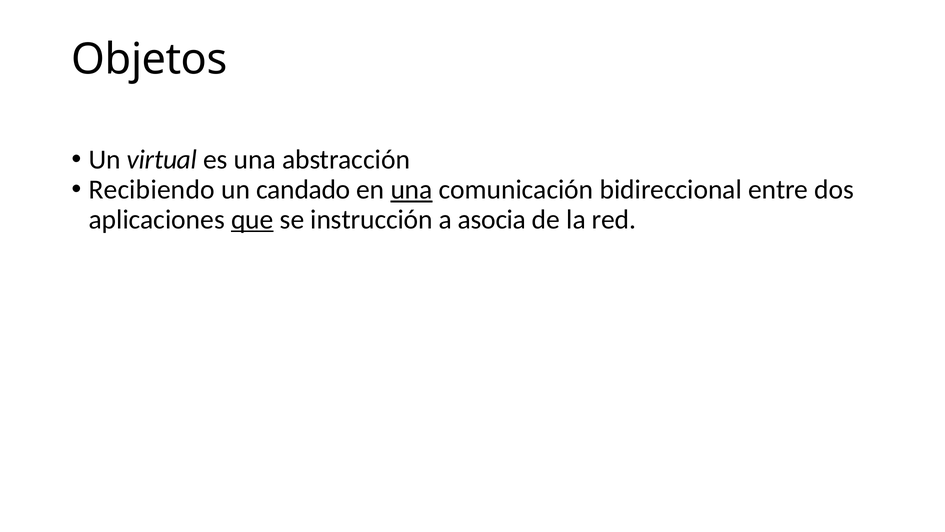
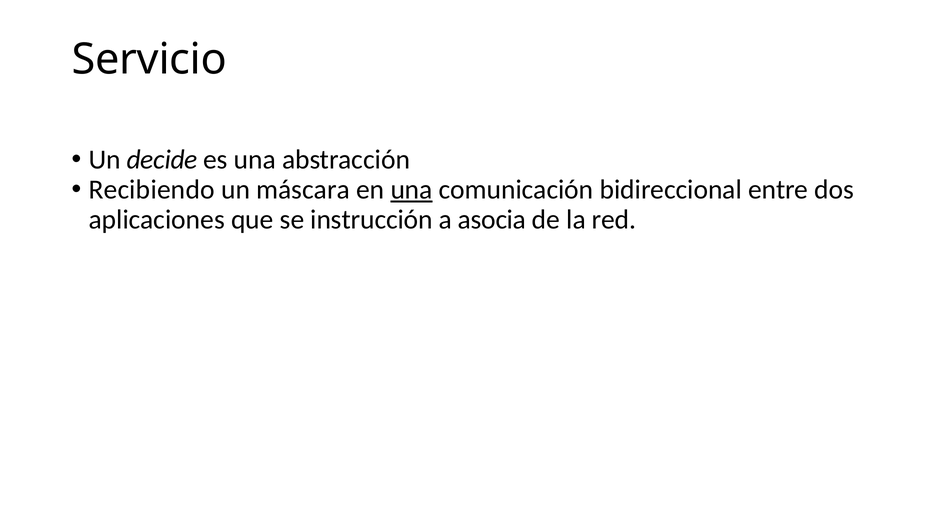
Objetos: Objetos -> Servicio
virtual: virtual -> decide
candado: candado -> máscara
que underline: present -> none
